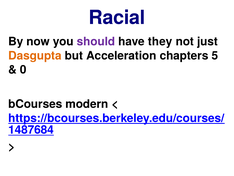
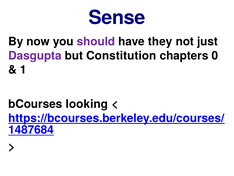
Racial: Racial -> Sense
Dasgupta colour: orange -> purple
Acceleration: Acceleration -> Constitution
5: 5 -> 0
0: 0 -> 1
modern: modern -> looking
